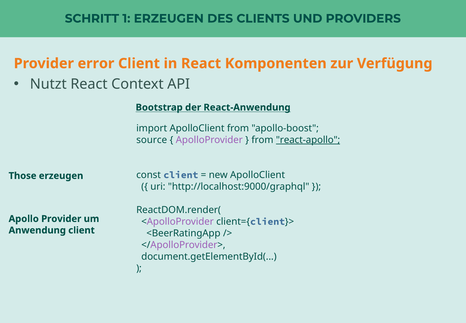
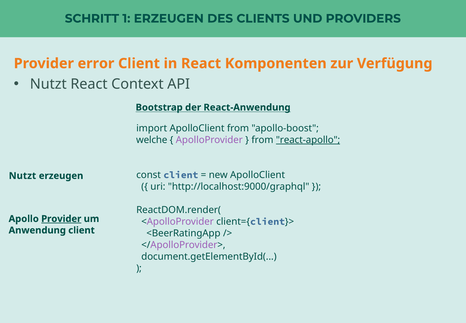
source: source -> welche
Those at (23, 176): Those -> Nutzt
Provider at (61, 219) underline: none -> present
